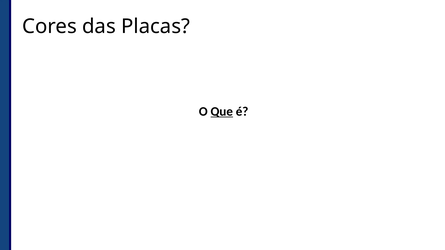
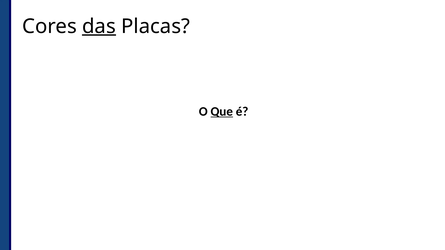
das underline: none -> present
